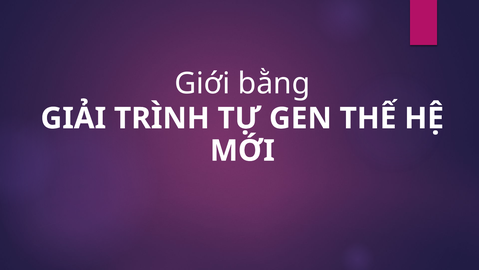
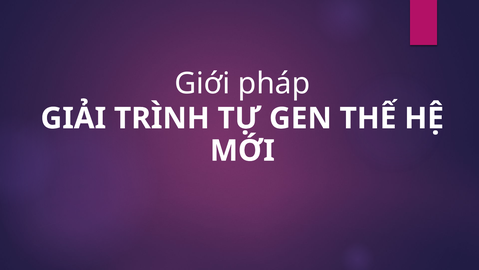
bằng: bằng -> pháp
